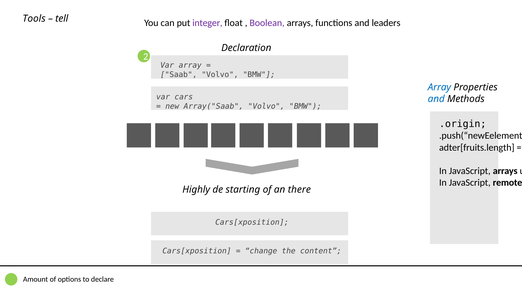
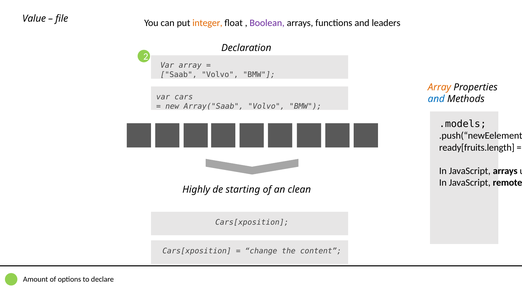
Tools: Tools -> Value
tell: tell -> file
integer colour: purple -> orange
Array at (439, 87) colour: blue -> orange
.origin: .origin -> .models
adter[fruits.length: adter[fruits.length -> ready[fruits.length
there: there -> clean
